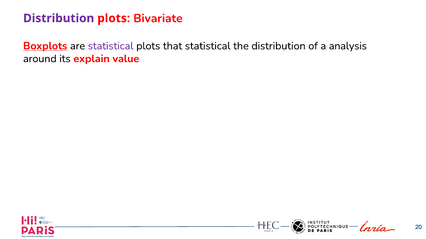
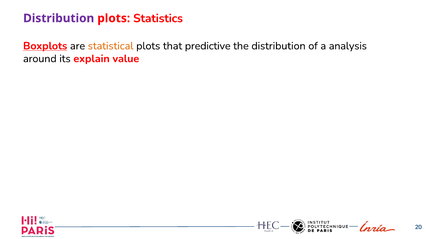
Bivariate: Bivariate -> Statistics
statistical at (111, 46) colour: purple -> orange
that statistical: statistical -> predictive
